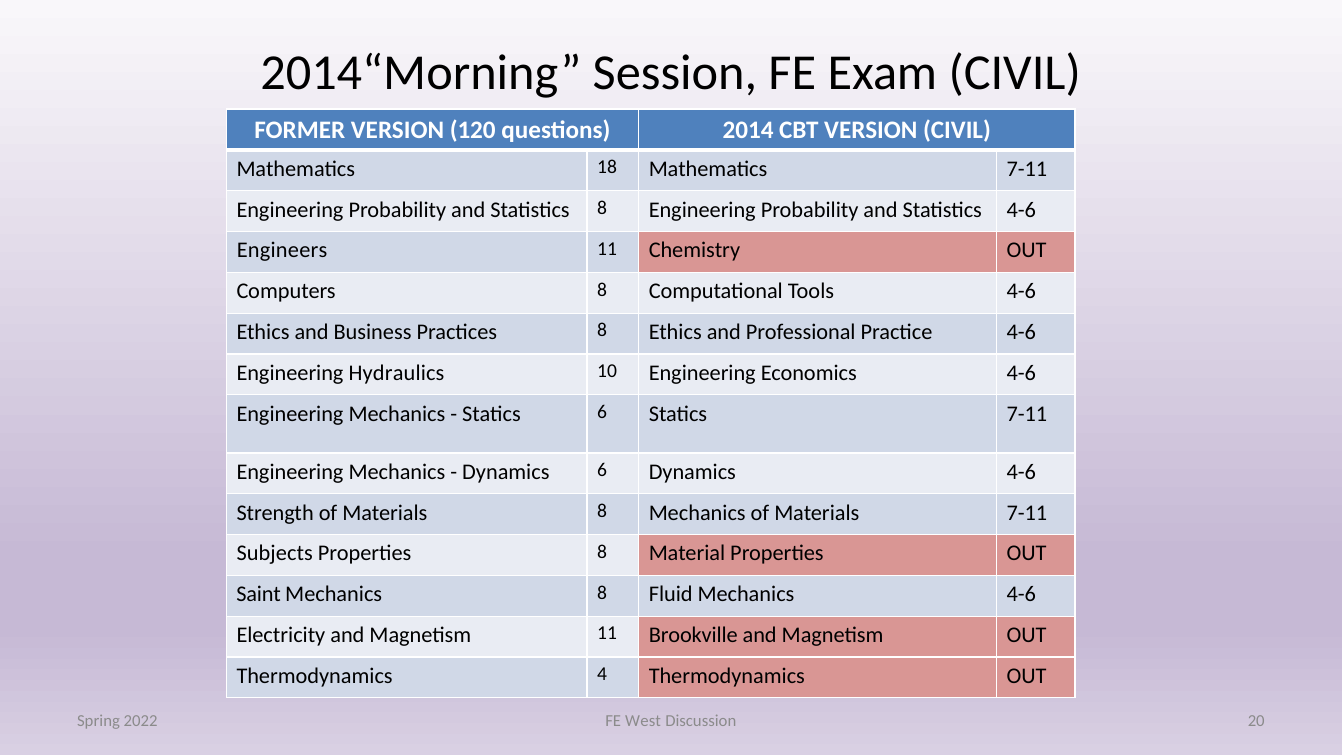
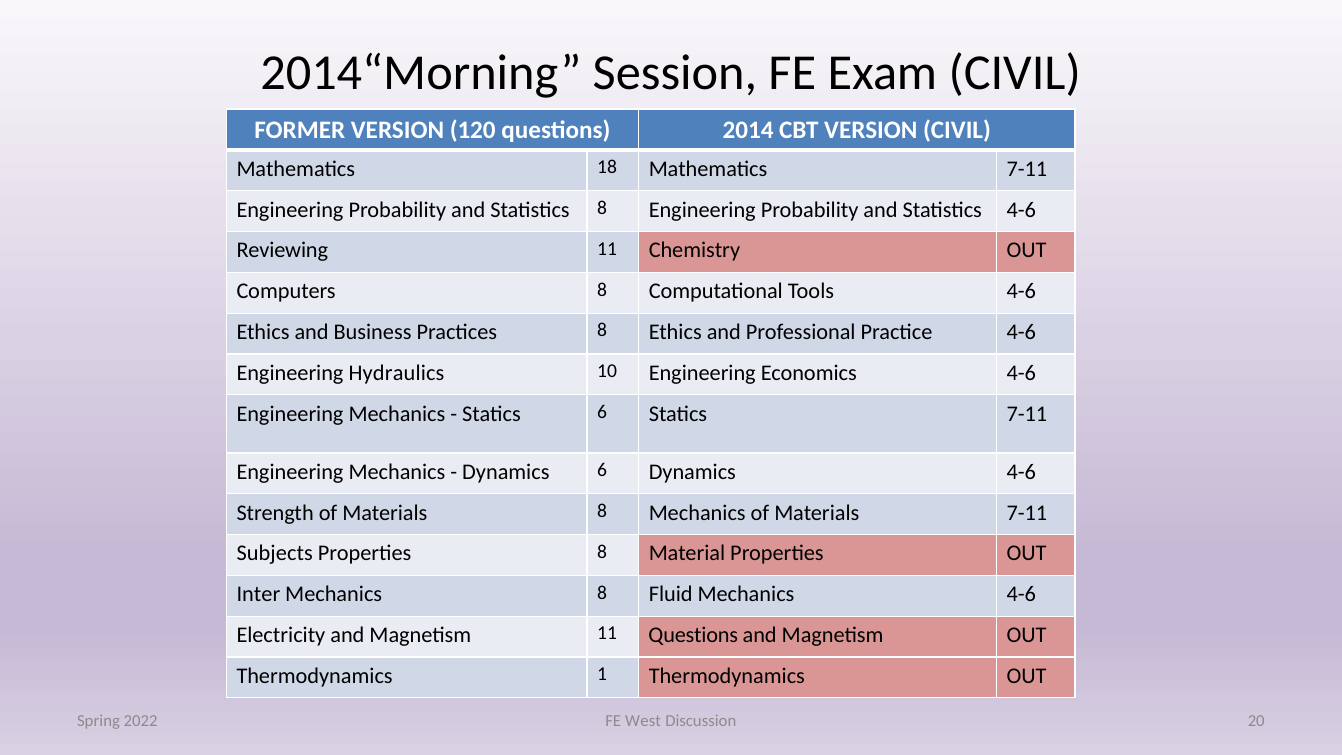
Engineers: Engineers -> Reviewing
Saint: Saint -> Inter
11 Brookville: Brookville -> Questions
4: 4 -> 1
